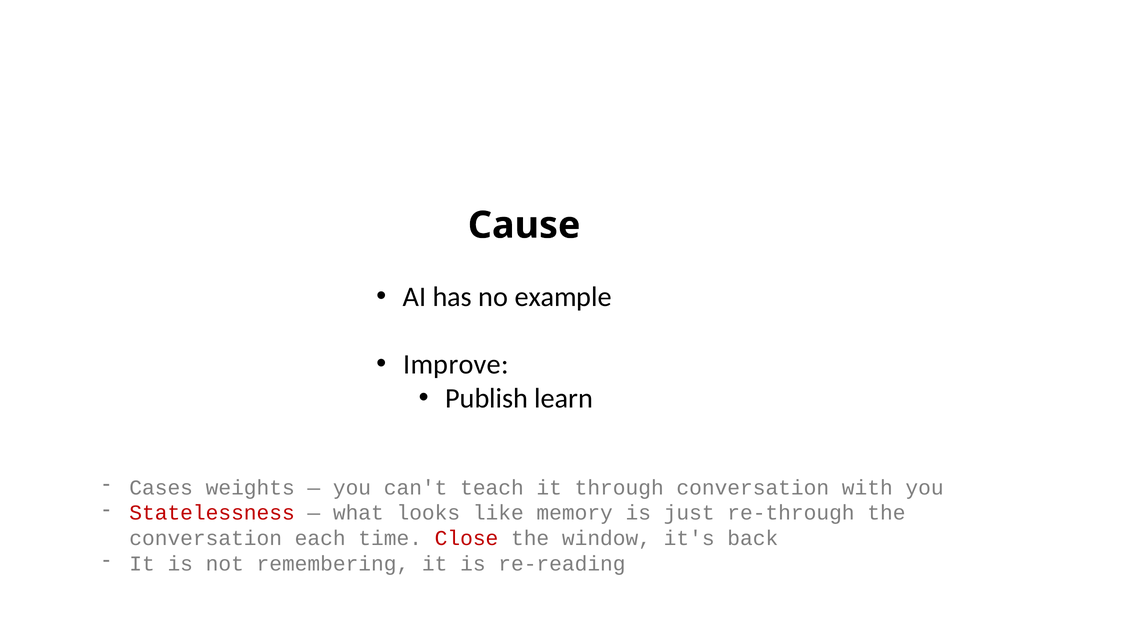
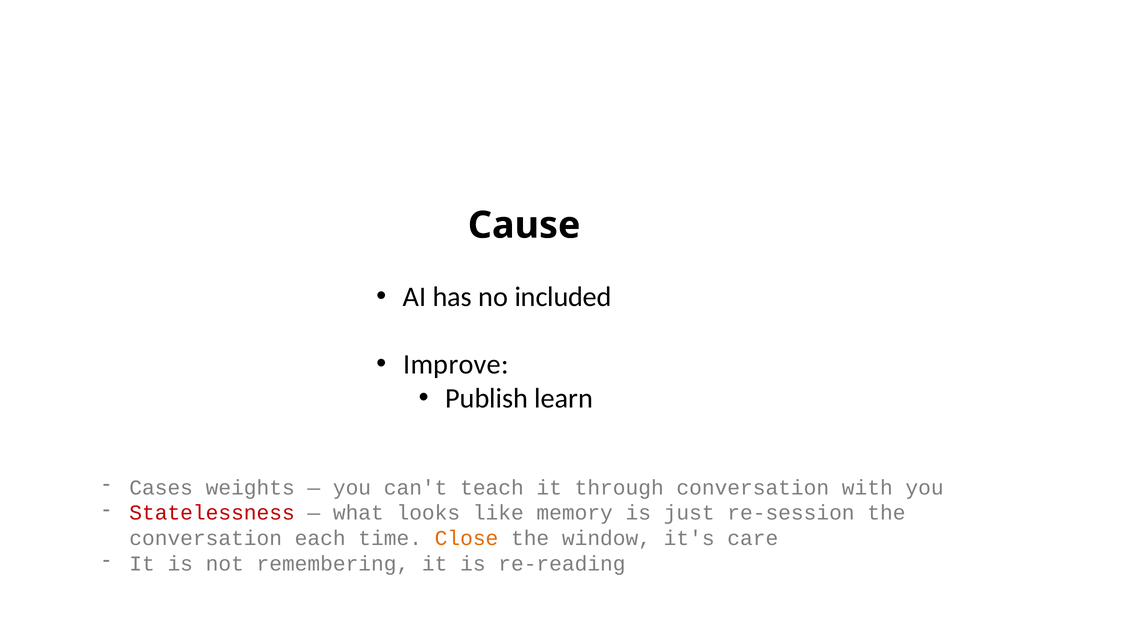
example: example -> included
re-through: re-through -> re-session
Close colour: red -> orange
back: back -> care
